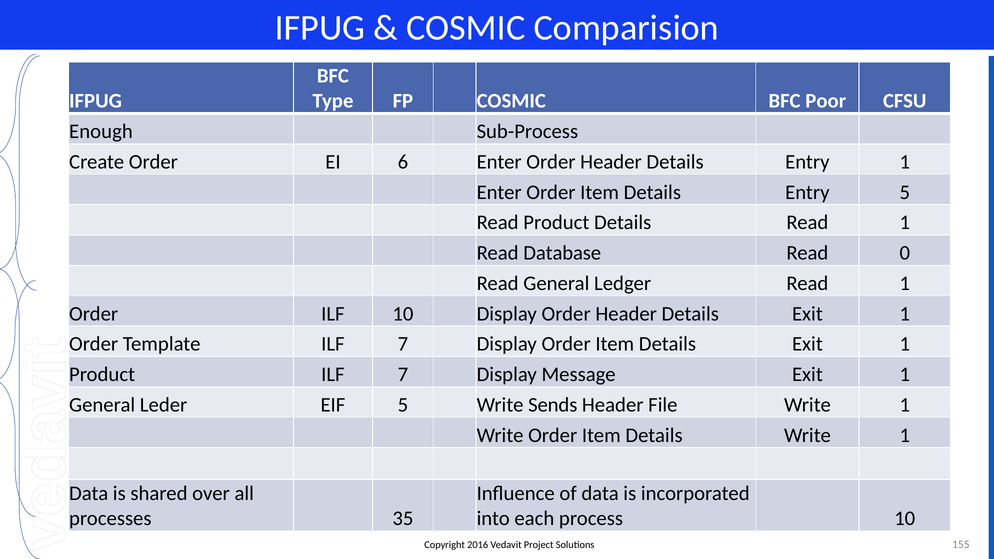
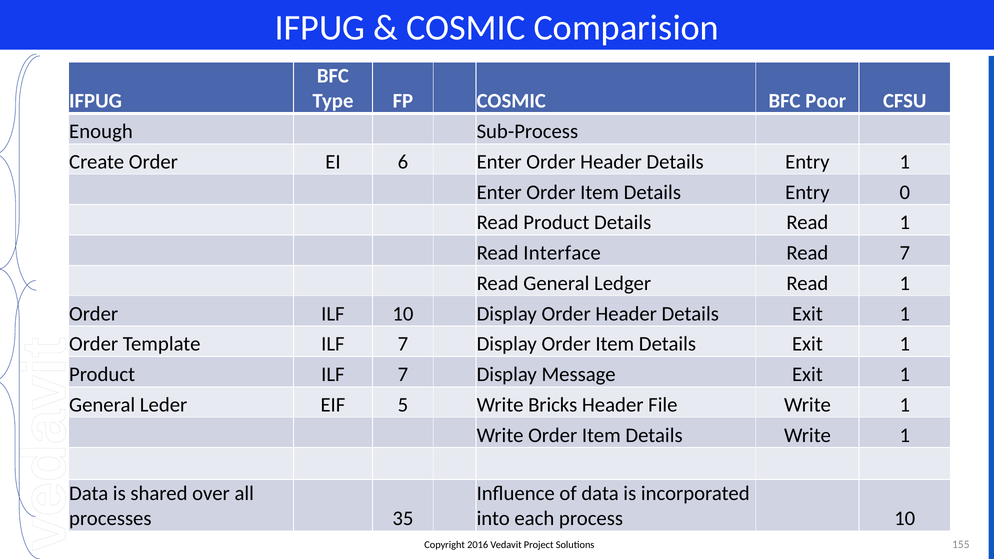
Entry 5: 5 -> 0
Database: Database -> Interface
Read 0: 0 -> 7
Sends: Sends -> Bricks
